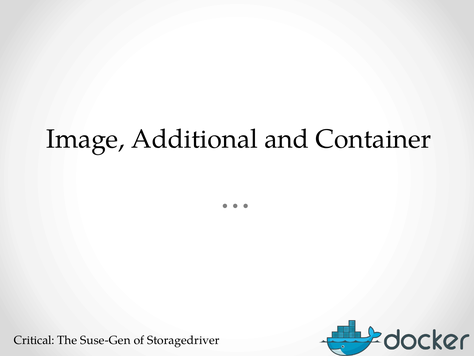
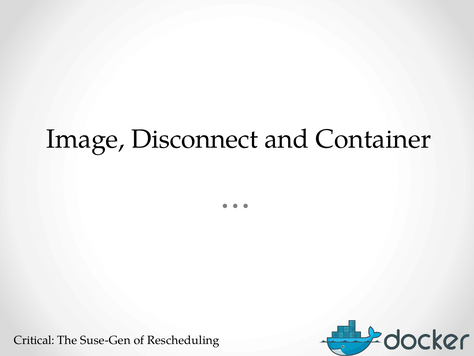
Additional: Additional -> Disconnect
Storagedriver: Storagedriver -> Rescheduling
